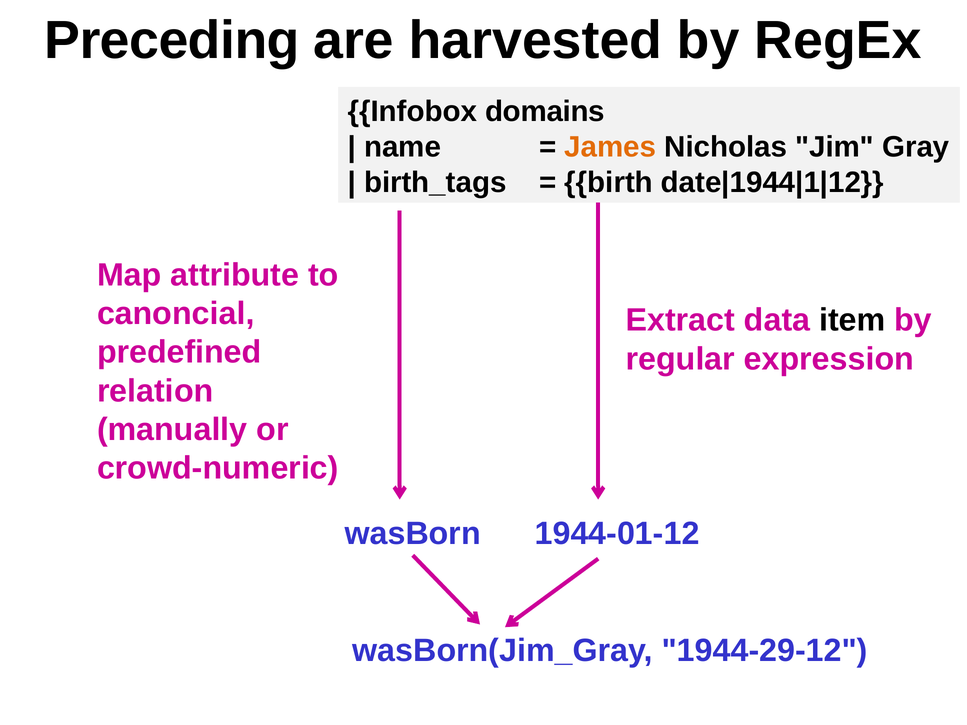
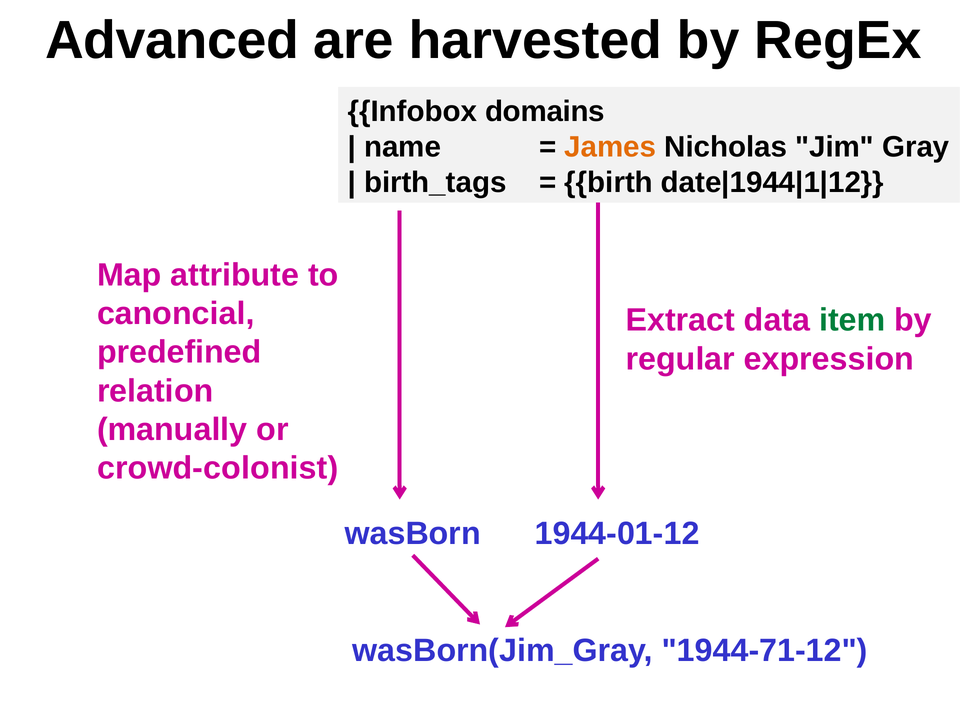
Preceding: Preceding -> Advanced
item colour: black -> green
crowd-numeric: crowd-numeric -> crowd-colonist
1944-29-12: 1944-29-12 -> 1944-71-12
